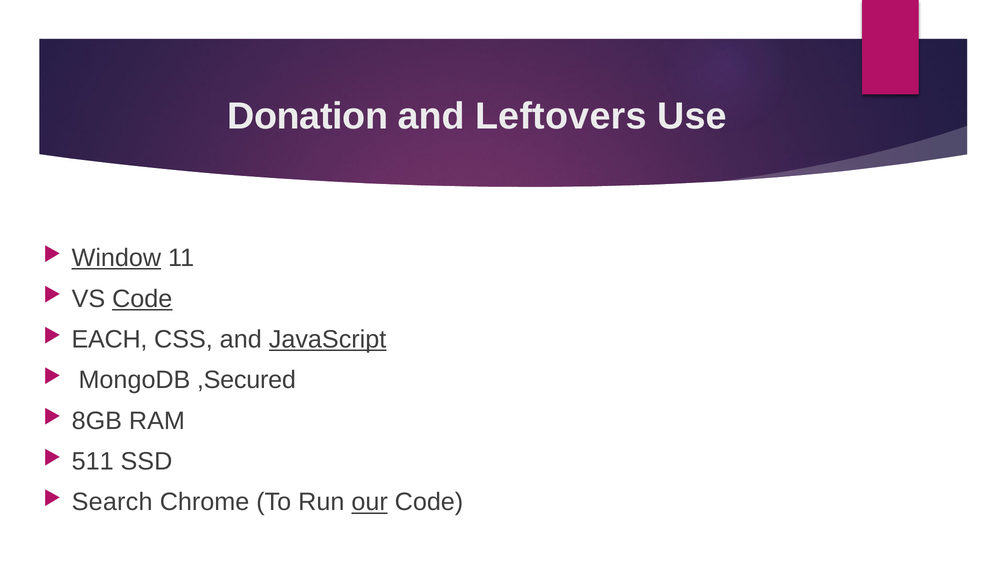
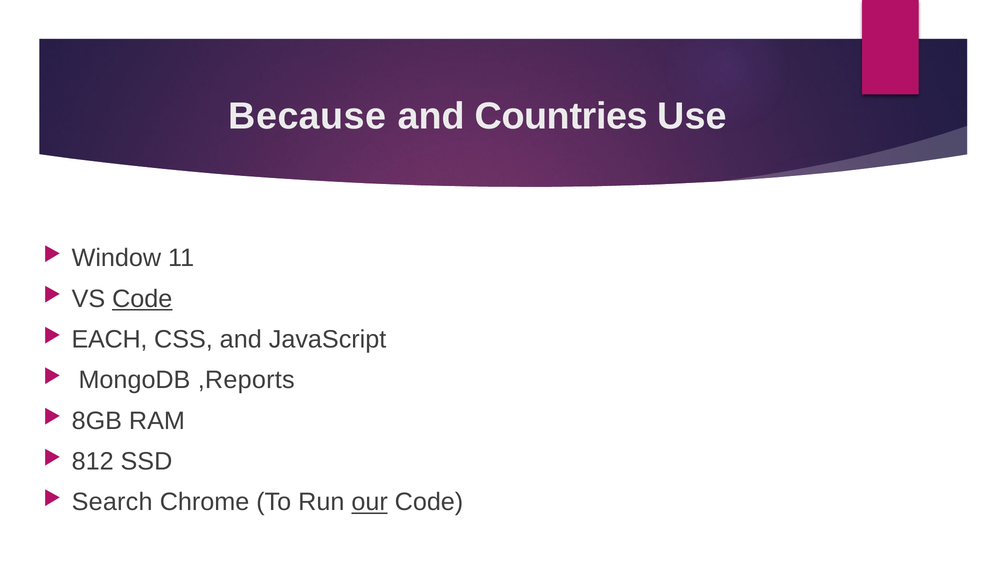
Donation: Donation -> Because
Leftovers: Leftovers -> Countries
Window underline: present -> none
JavaScript underline: present -> none
,Secured: ,Secured -> ,Reports
511: 511 -> 812
